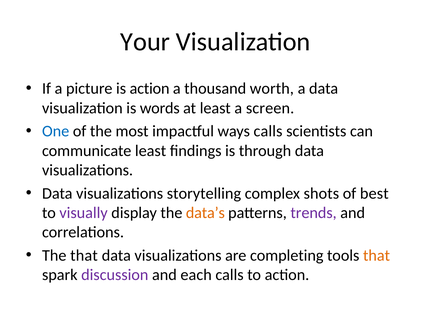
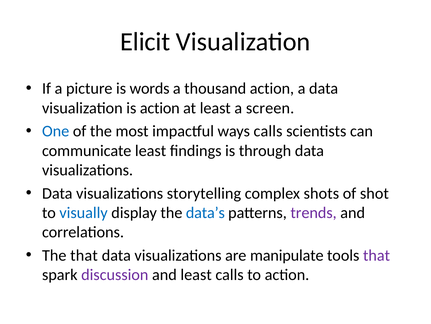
Your: Your -> Elicit
is action: action -> words
thousand worth: worth -> action
is words: words -> action
best: best -> shot
visually colour: purple -> blue
data’s colour: orange -> blue
completing: completing -> manipulate
that at (377, 255) colour: orange -> purple
and each: each -> least
